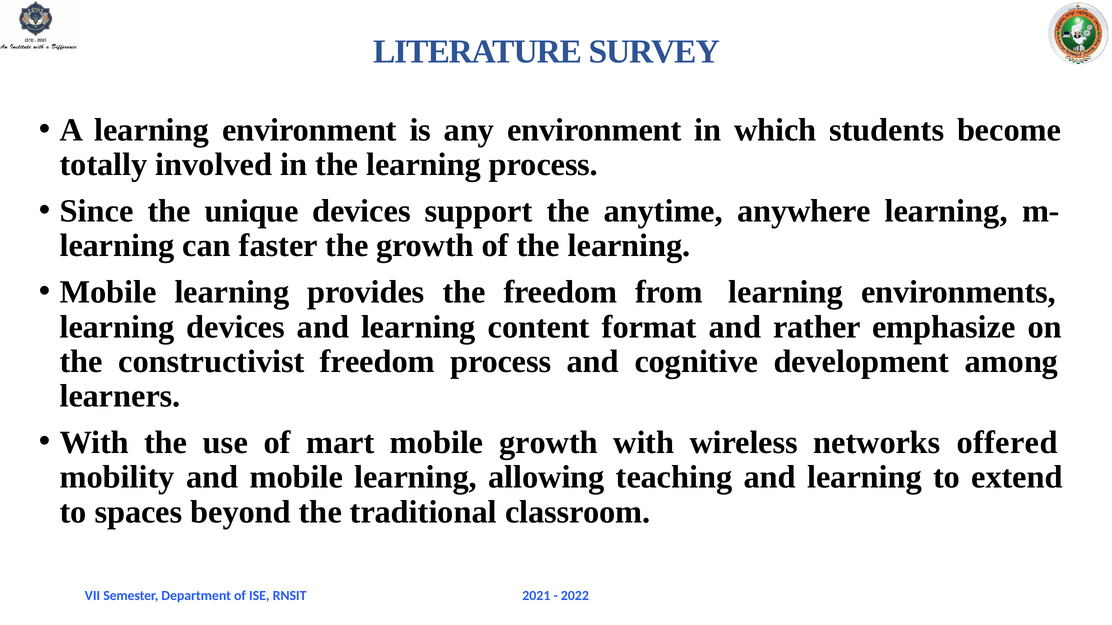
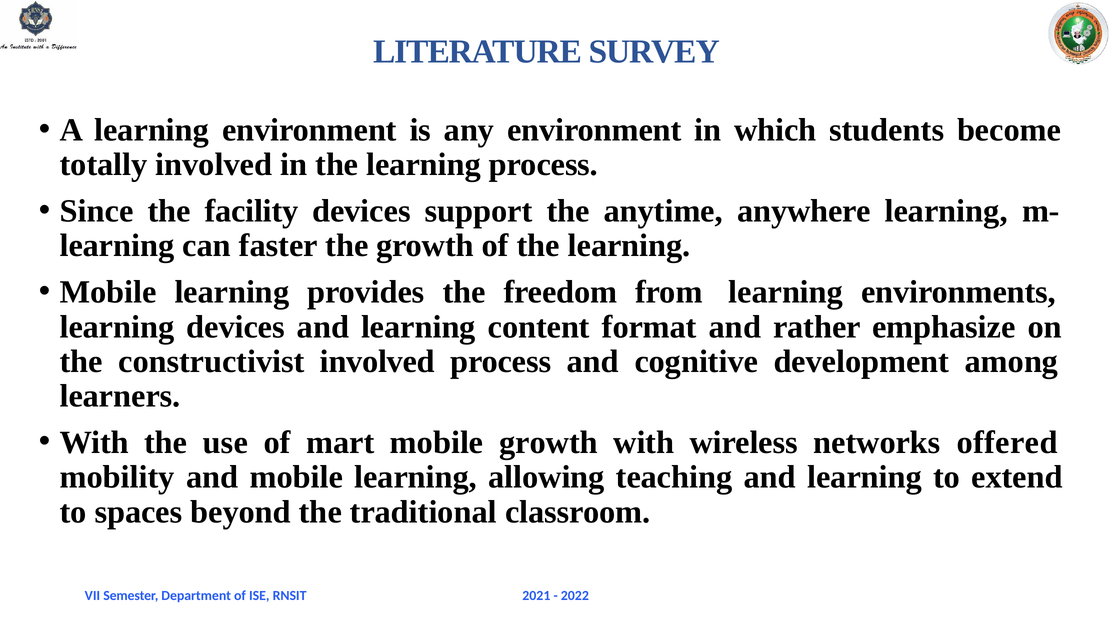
unique: unique -> facility
constructivist freedom: freedom -> involved
